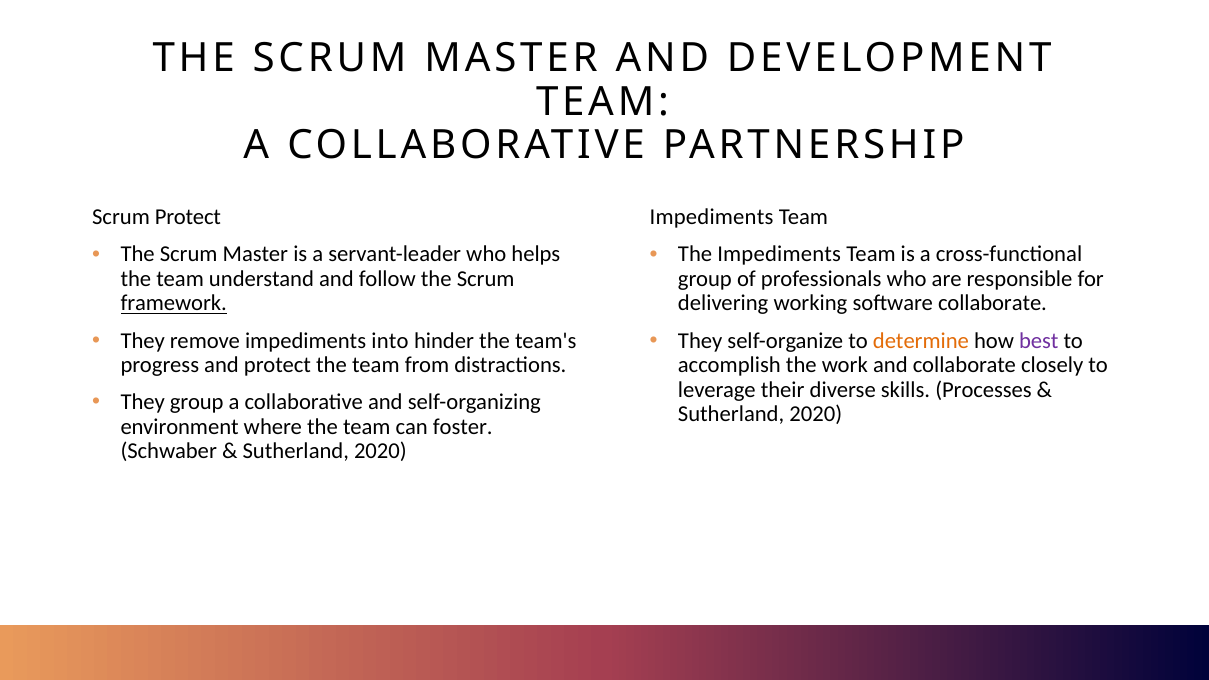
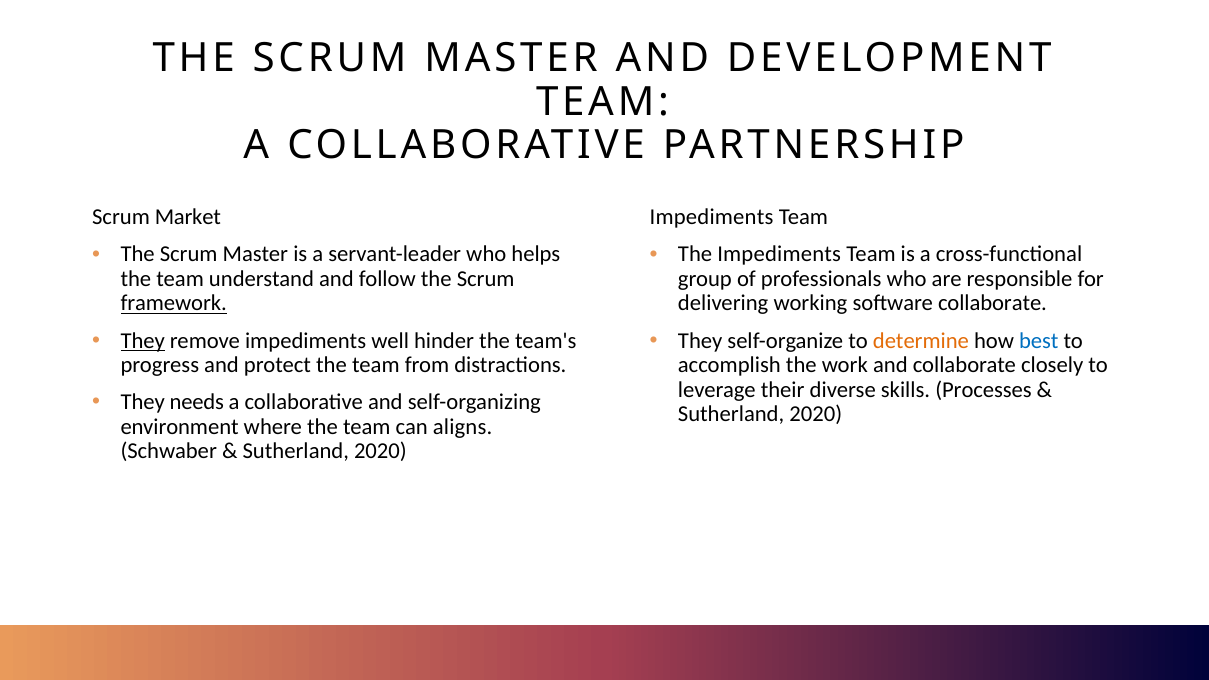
Scrum Protect: Protect -> Market
They at (143, 341) underline: none -> present
into: into -> well
best colour: purple -> blue
They group: group -> needs
foster: foster -> aligns
